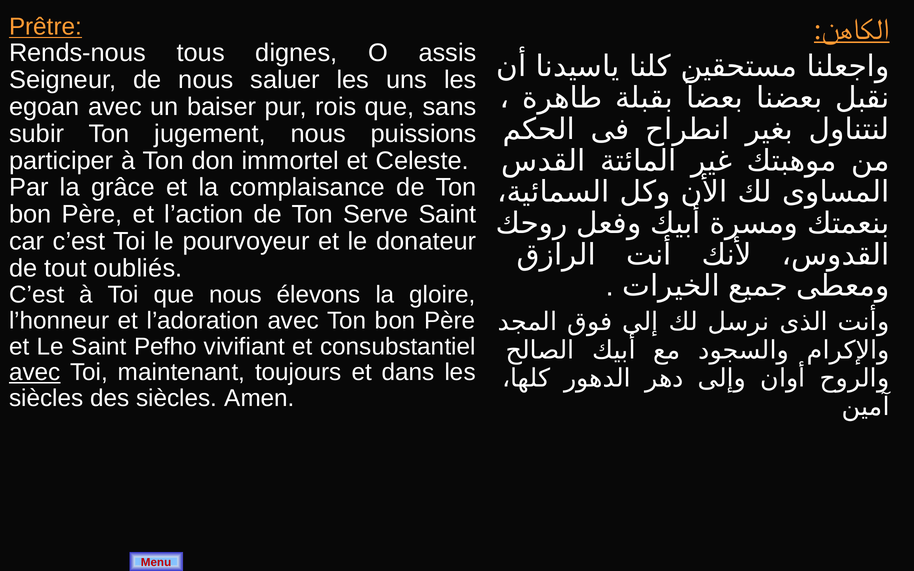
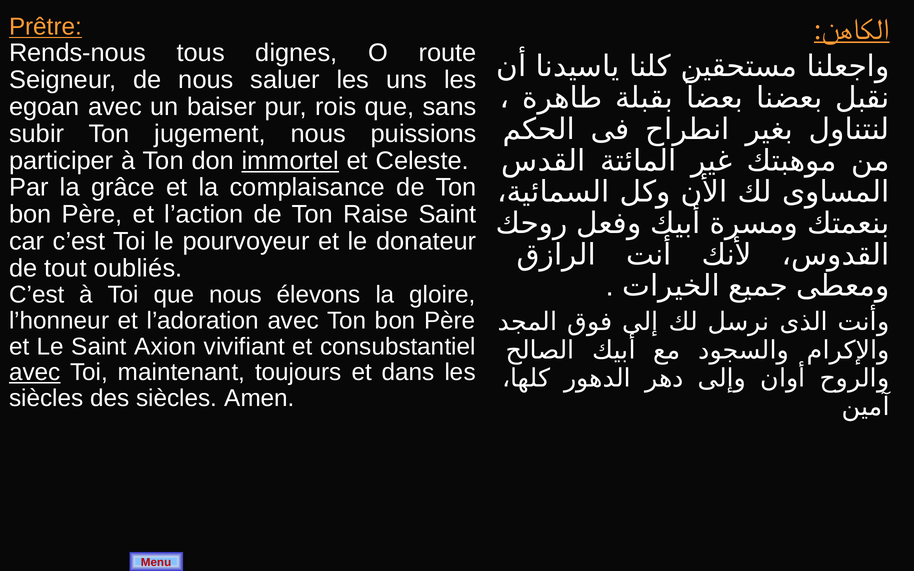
assis: assis -> route
immortel underline: none -> present
Serve: Serve -> Raise
Pefho: Pefho -> Axion
